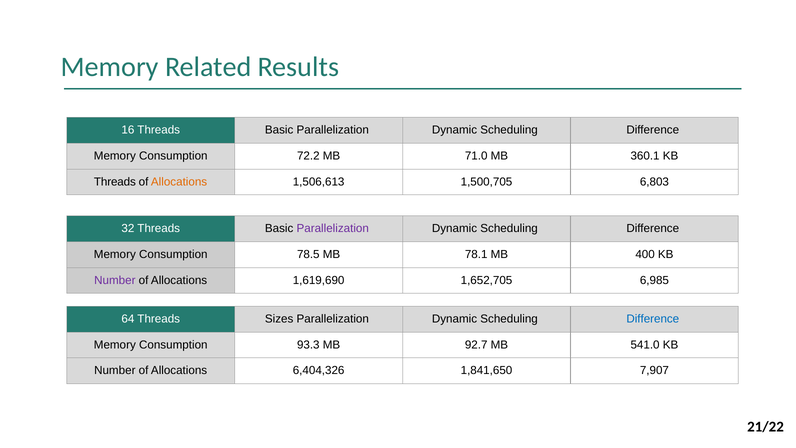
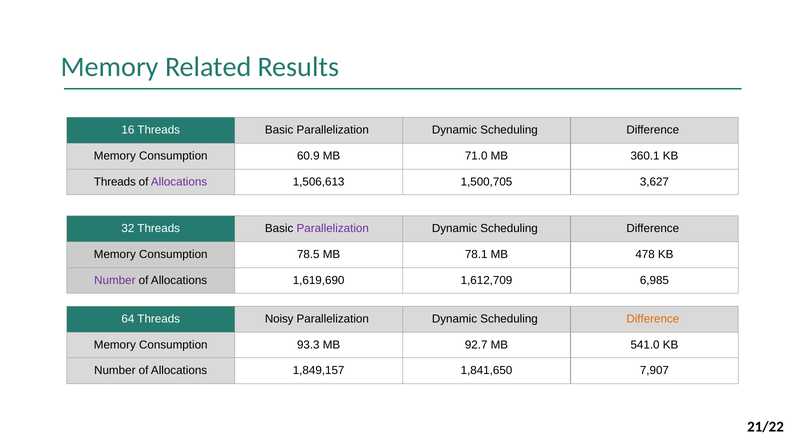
72.2: 72.2 -> 60.9
Allocations at (179, 182) colour: orange -> purple
6,803: 6,803 -> 3,627
400: 400 -> 478
1,652,705: 1,652,705 -> 1,612,709
Sizes: Sizes -> Noisy
Difference at (653, 319) colour: blue -> orange
6,404,326: 6,404,326 -> 1,849,157
